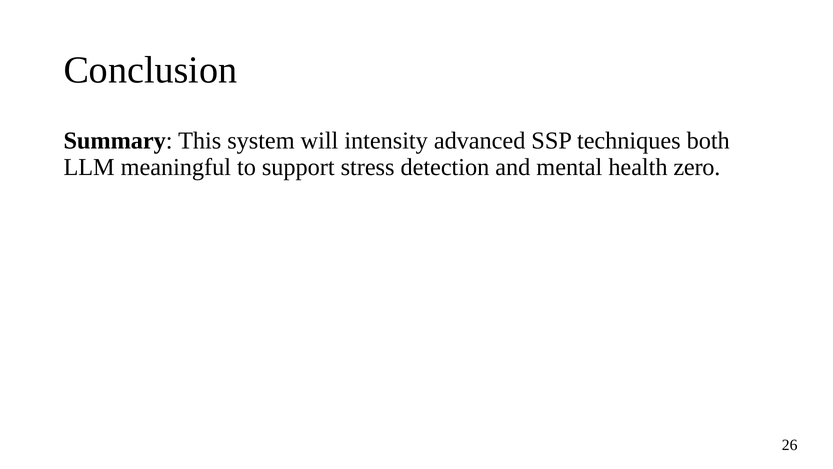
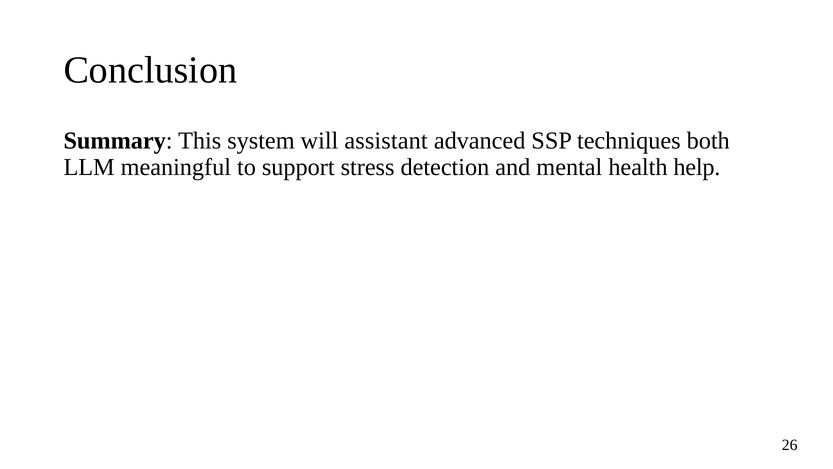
intensity: intensity -> assistant
zero: zero -> help
